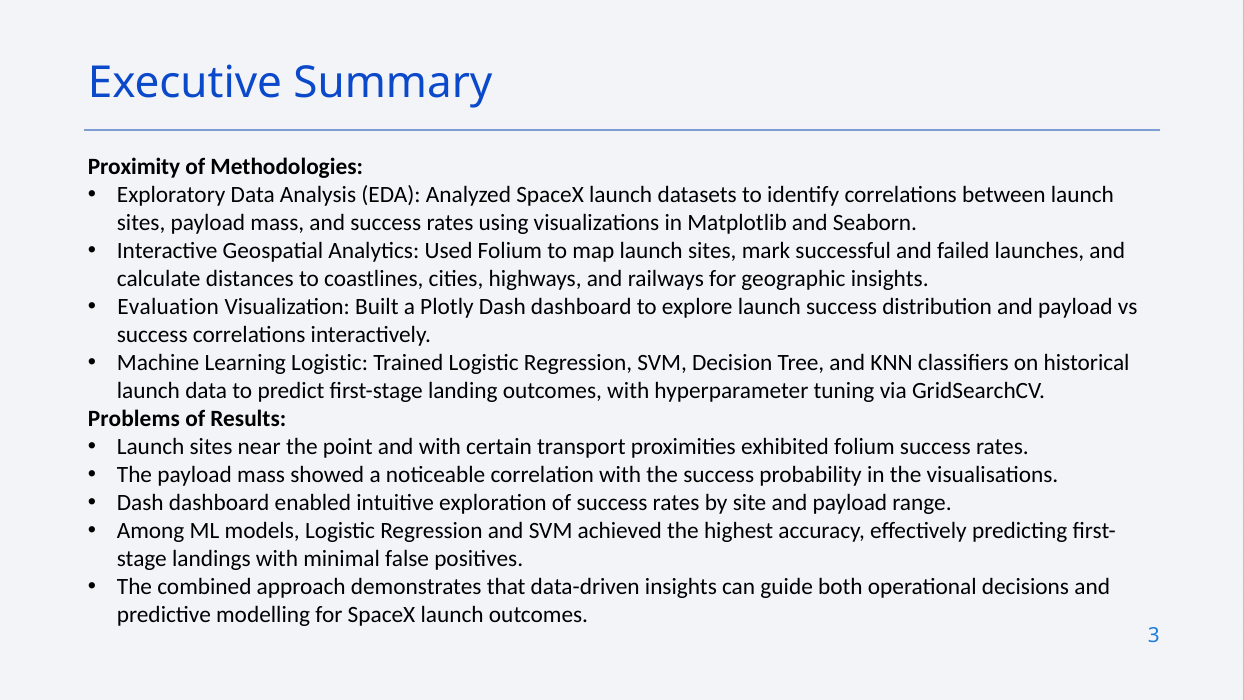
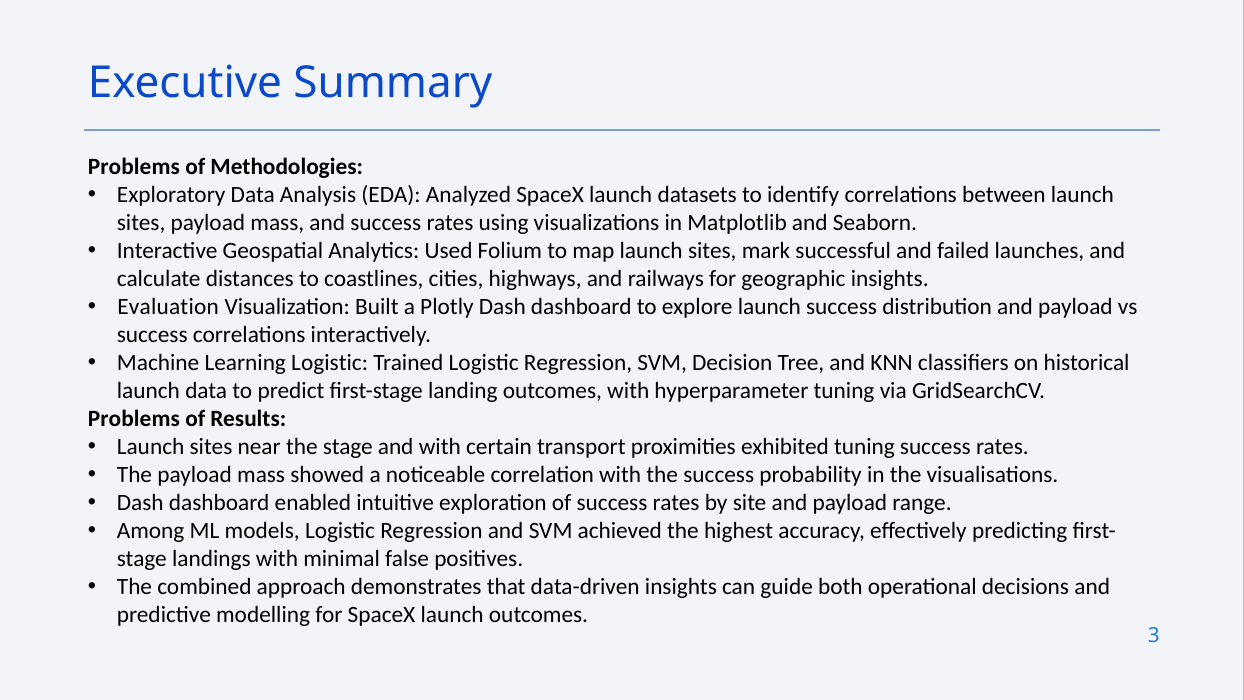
Proximity at (134, 167): Proximity -> Problems
the point: point -> stage
exhibited folium: folium -> tuning
